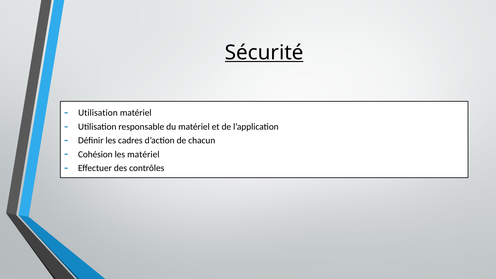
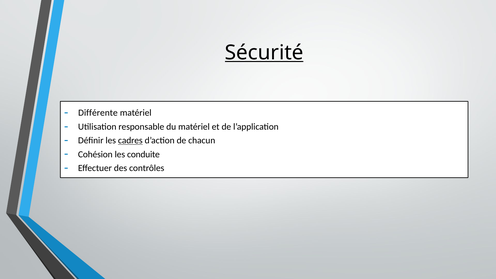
Utilisation at (98, 113): Utilisation -> Différente
cadres underline: none -> present
les matériel: matériel -> conduite
